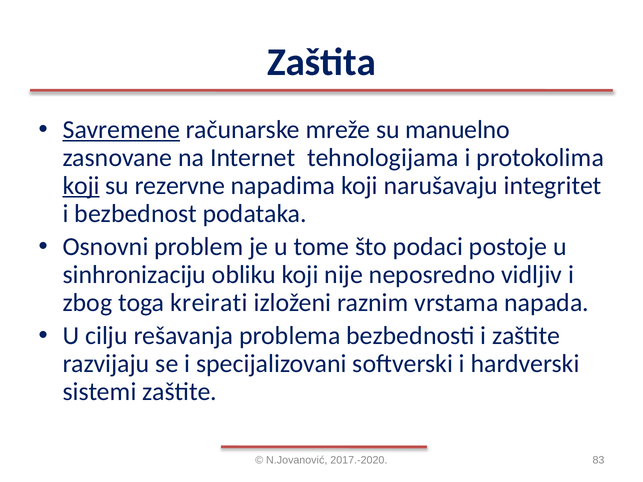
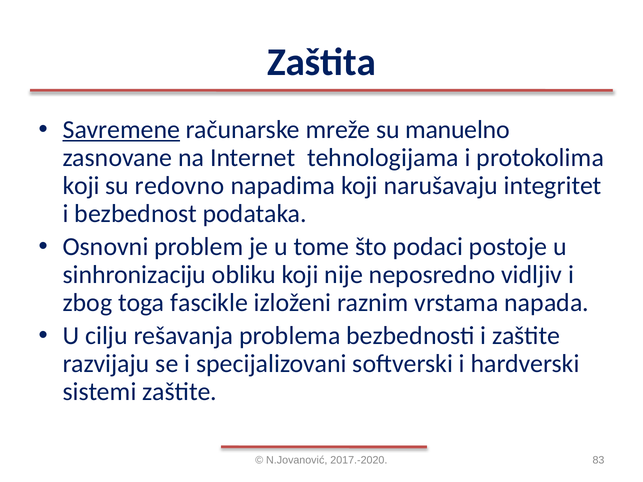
koji at (81, 186) underline: present -> none
rezervne: rezervne -> redovno
kreirati: kreirati -> fascikle
